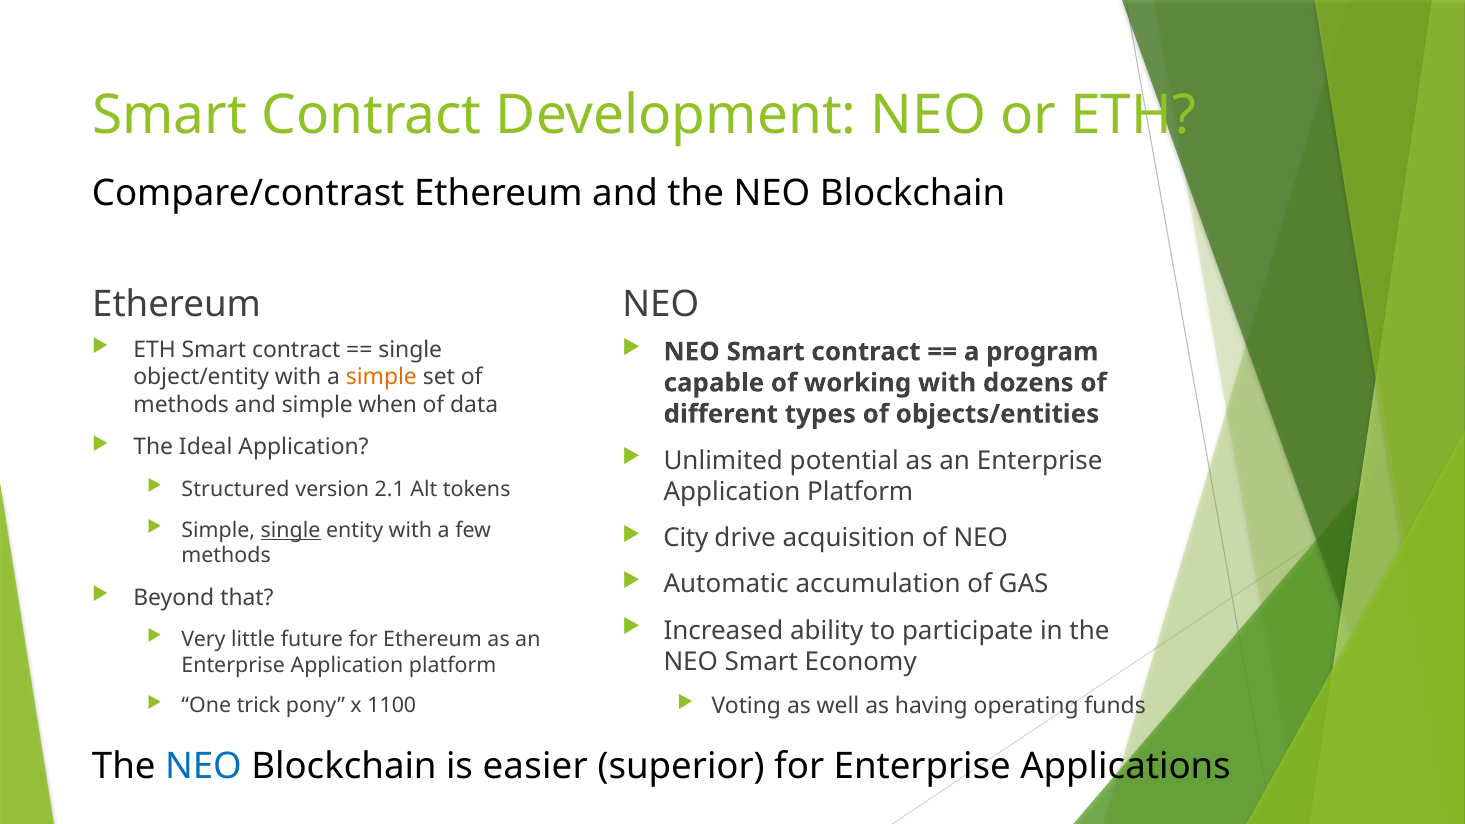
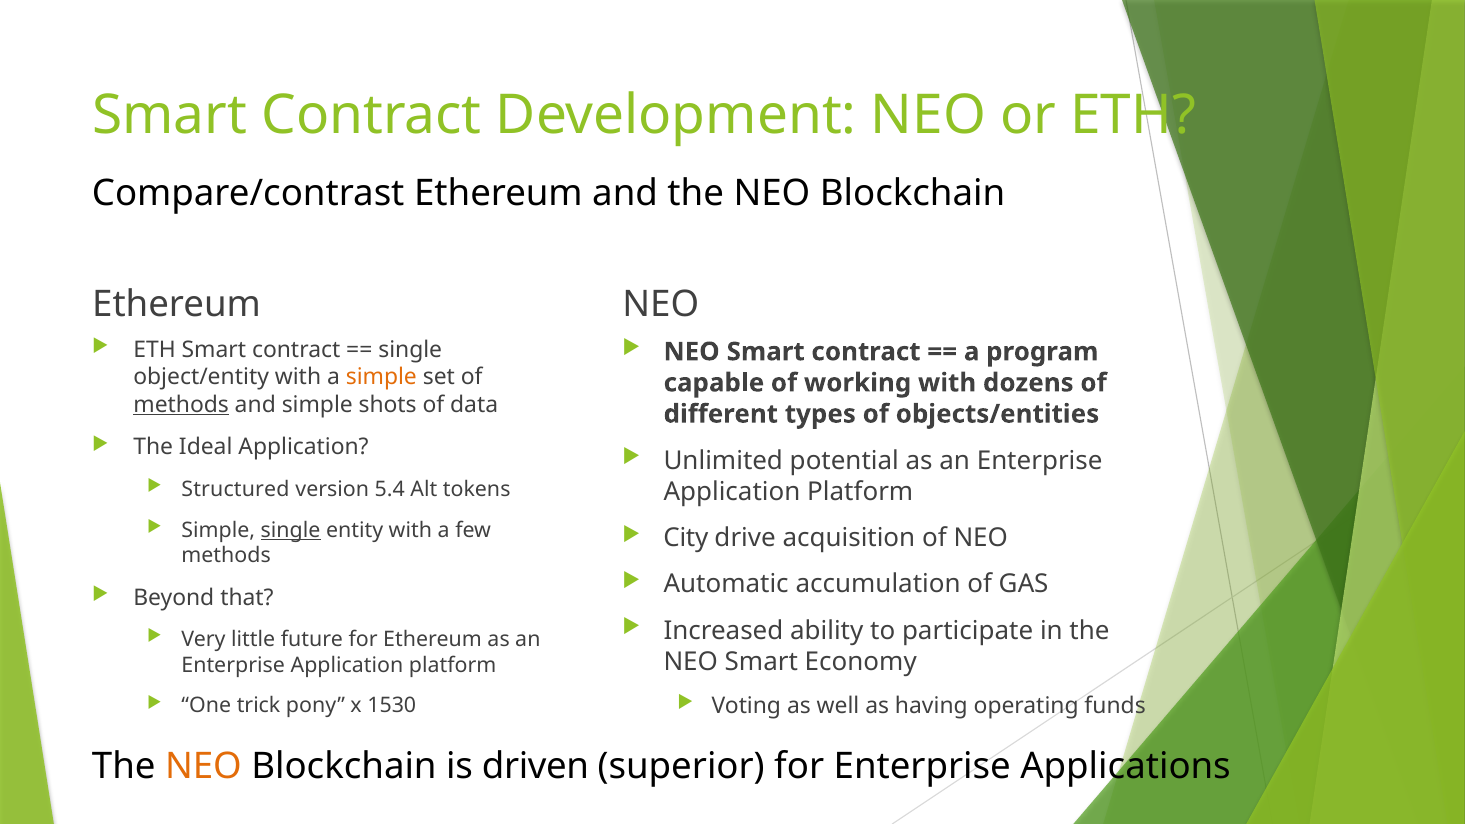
methods at (181, 405) underline: none -> present
when: when -> shots
2.1: 2.1 -> 5.4
1100: 1100 -> 1530
NEO at (203, 767) colour: blue -> orange
easier: easier -> driven
